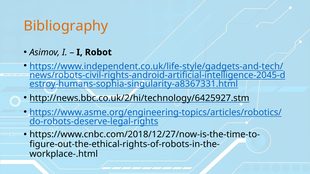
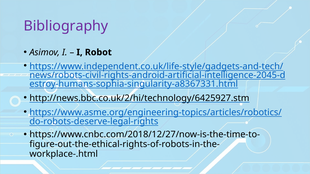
Bibliography colour: orange -> purple
